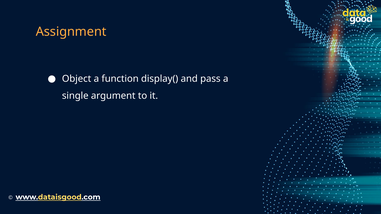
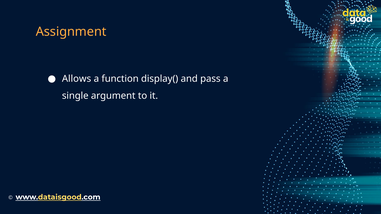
Object: Object -> Allows
